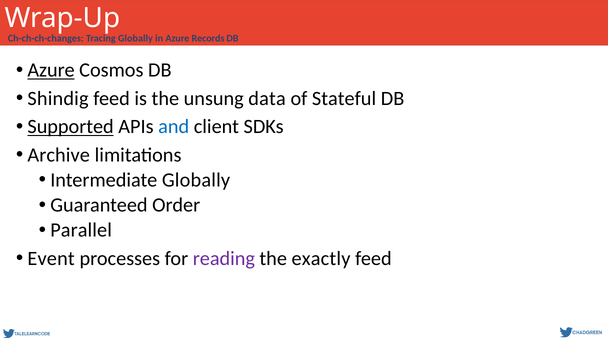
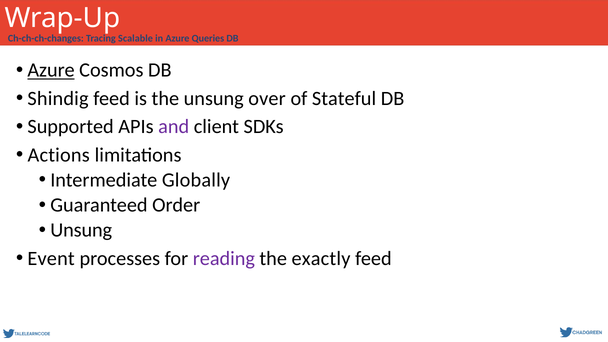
Globally at (135, 38): Globally -> Scalable
Records: Records -> Queries
data: data -> over
Supported underline: present -> none
and colour: blue -> purple
Archive: Archive -> Actions
Parallel at (81, 230): Parallel -> Unsung
